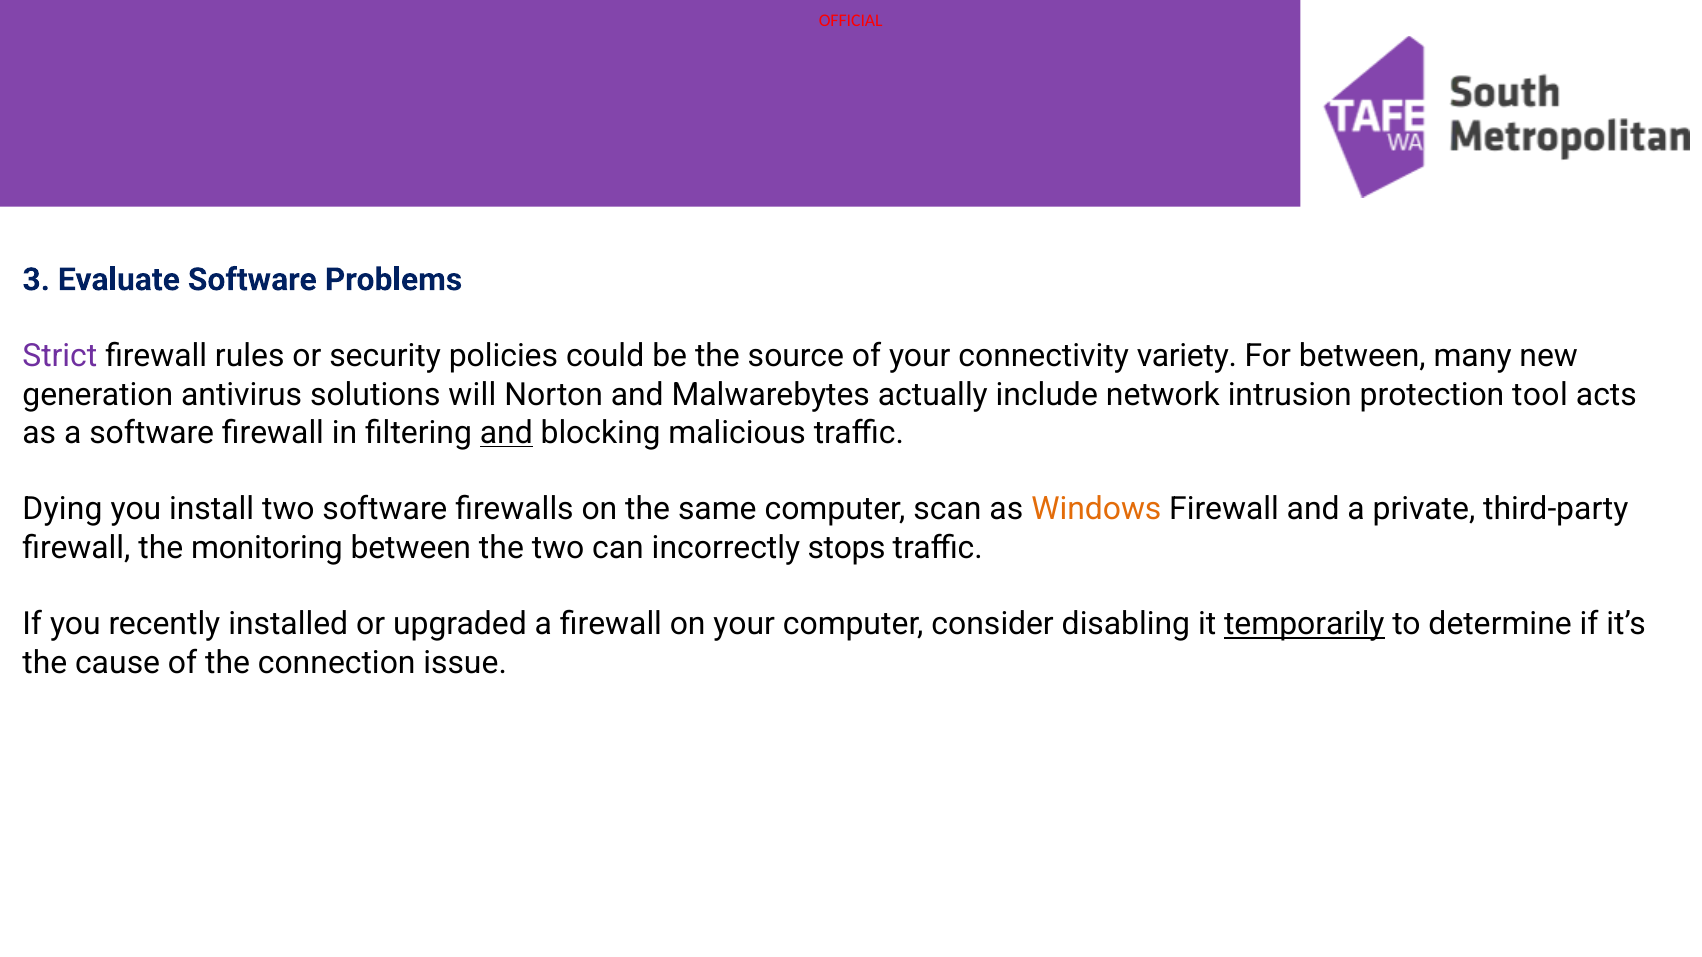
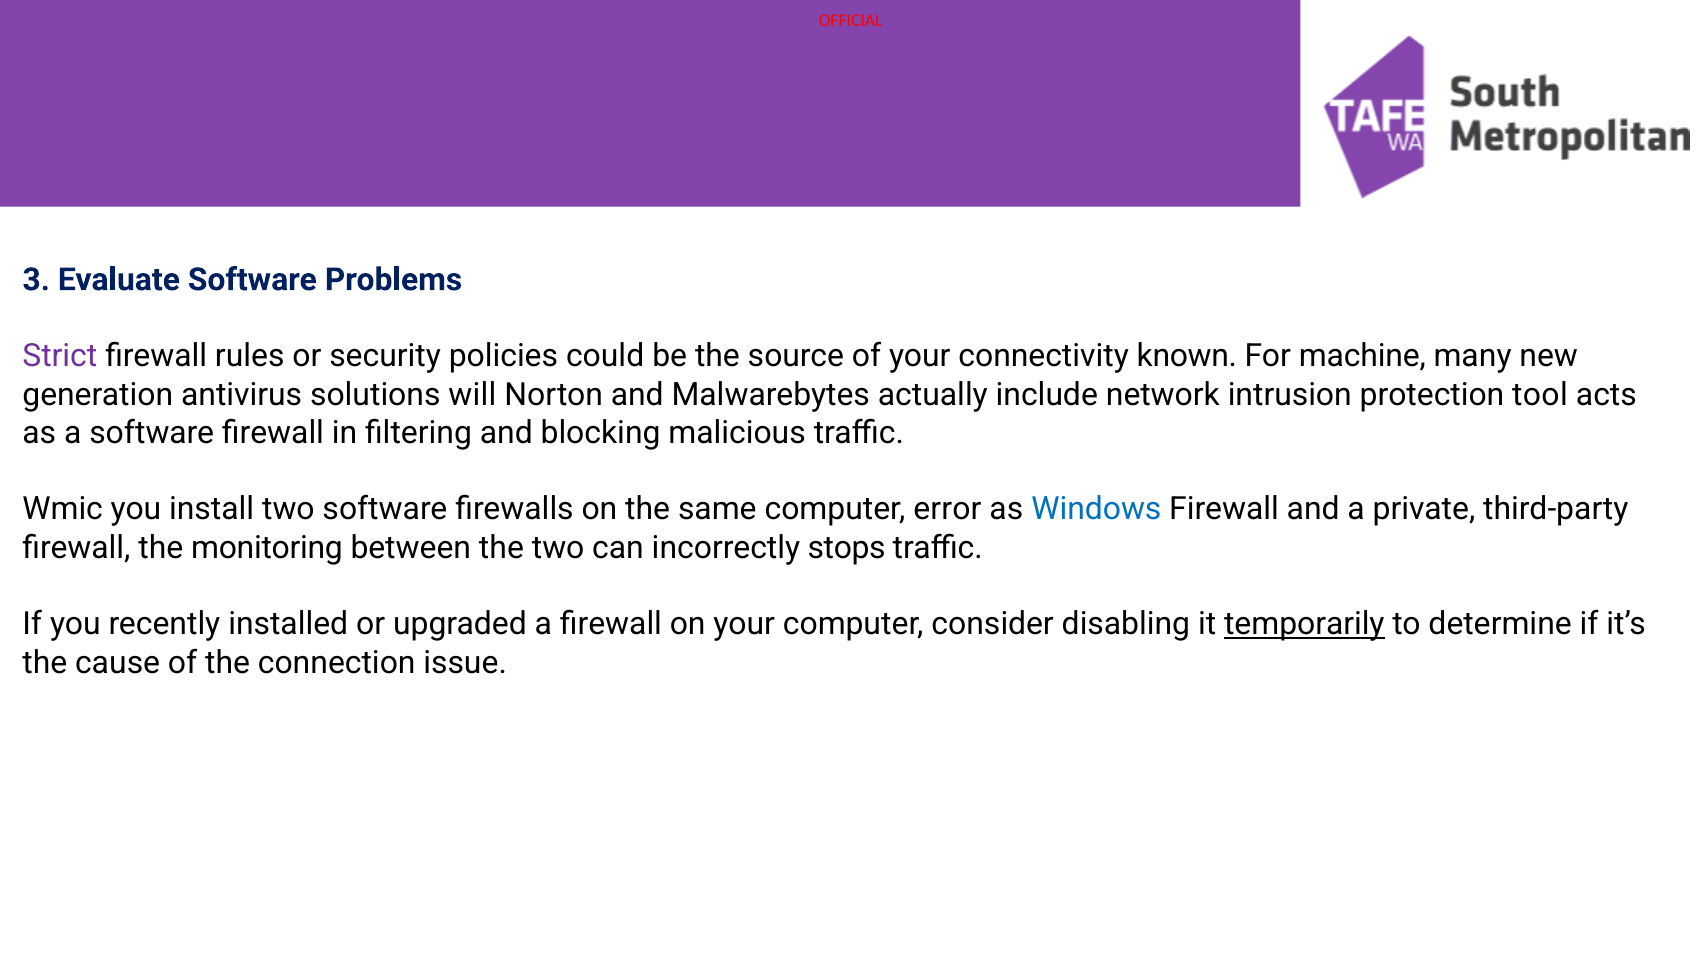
variety: variety -> known
For between: between -> machine
and at (506, 433) underline: present -> none
Dying: Dying -> Wmic
scan: scan -> error
Windows colour: orange -> blue
